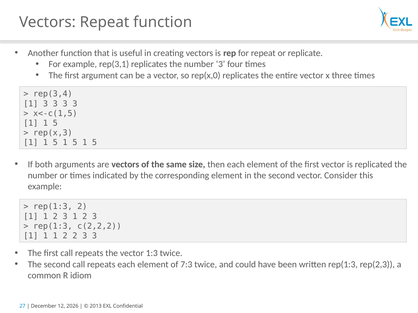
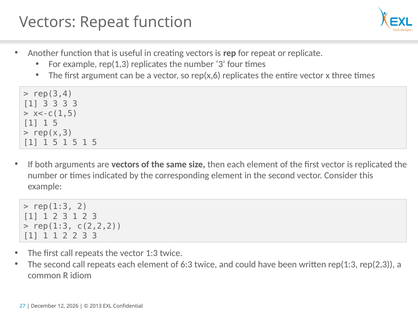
rep(3,1: rep(3,1 -> rep(1,3
rep(x,0: rep(x,0 -> rep(x,6
7:3: 7:3 -> 6:3
